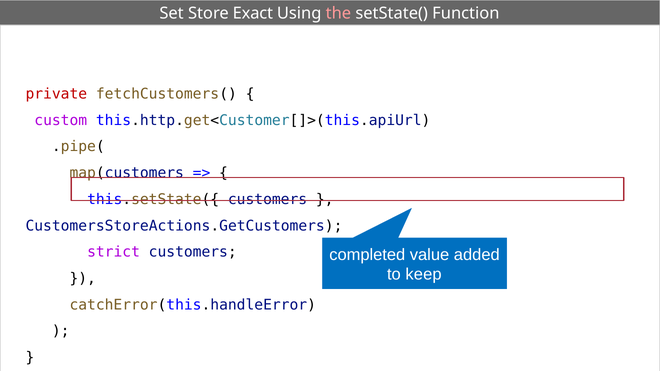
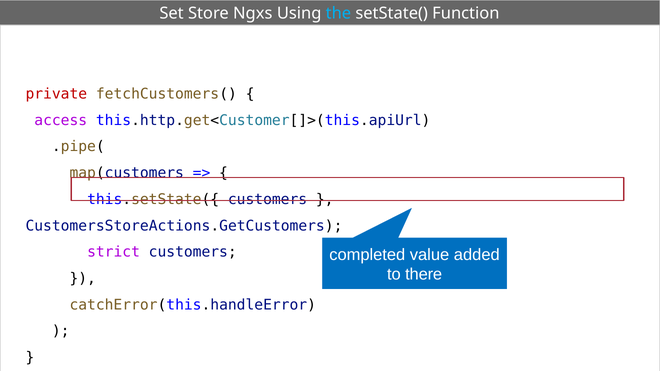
Exact: Exact -> Ngxs
the colour: pink -> light blue
custom: custom -> access
keep: keep -> there
